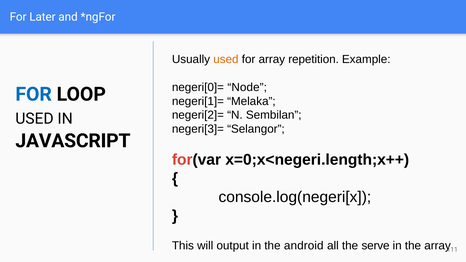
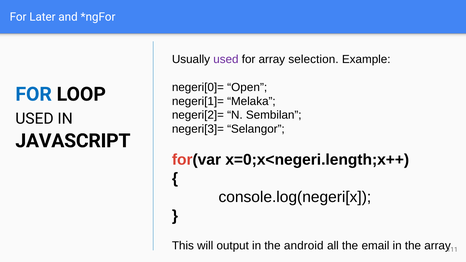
used at (226, 59) colour: orange -> purple
repetition: repetition -> selection
Node: Node -> Open
serve: serve -> email
